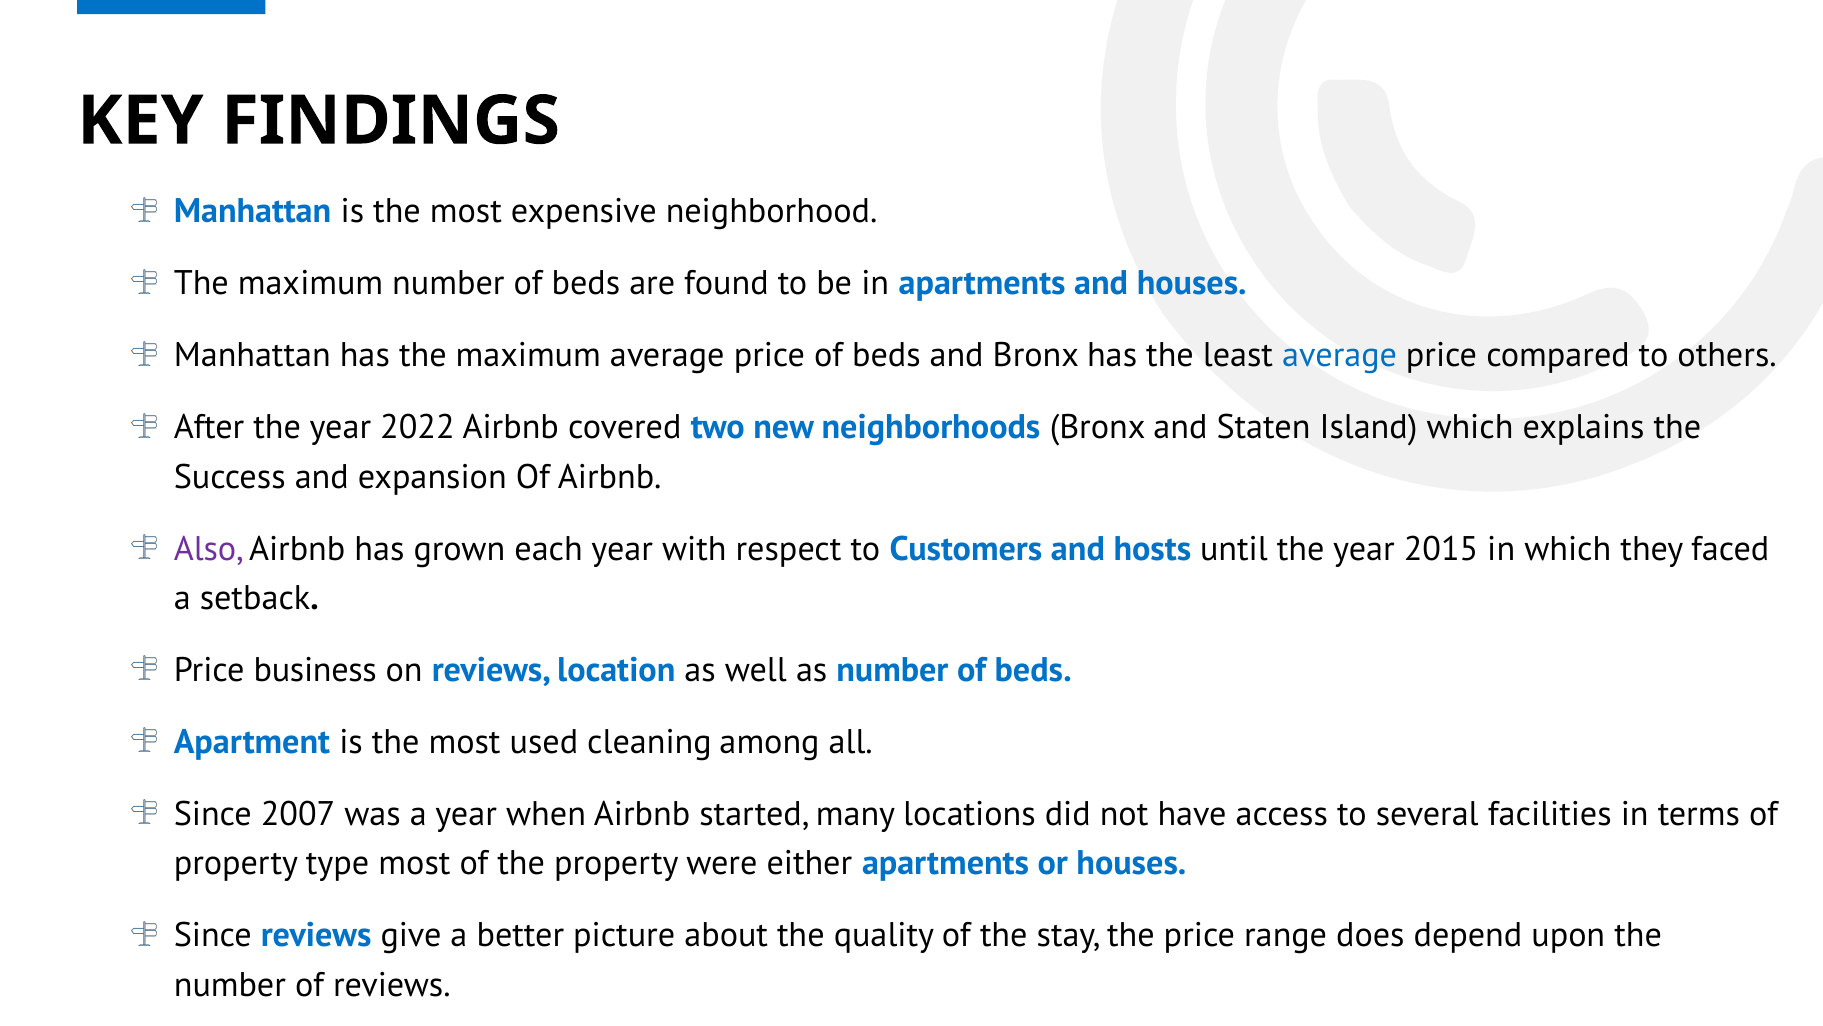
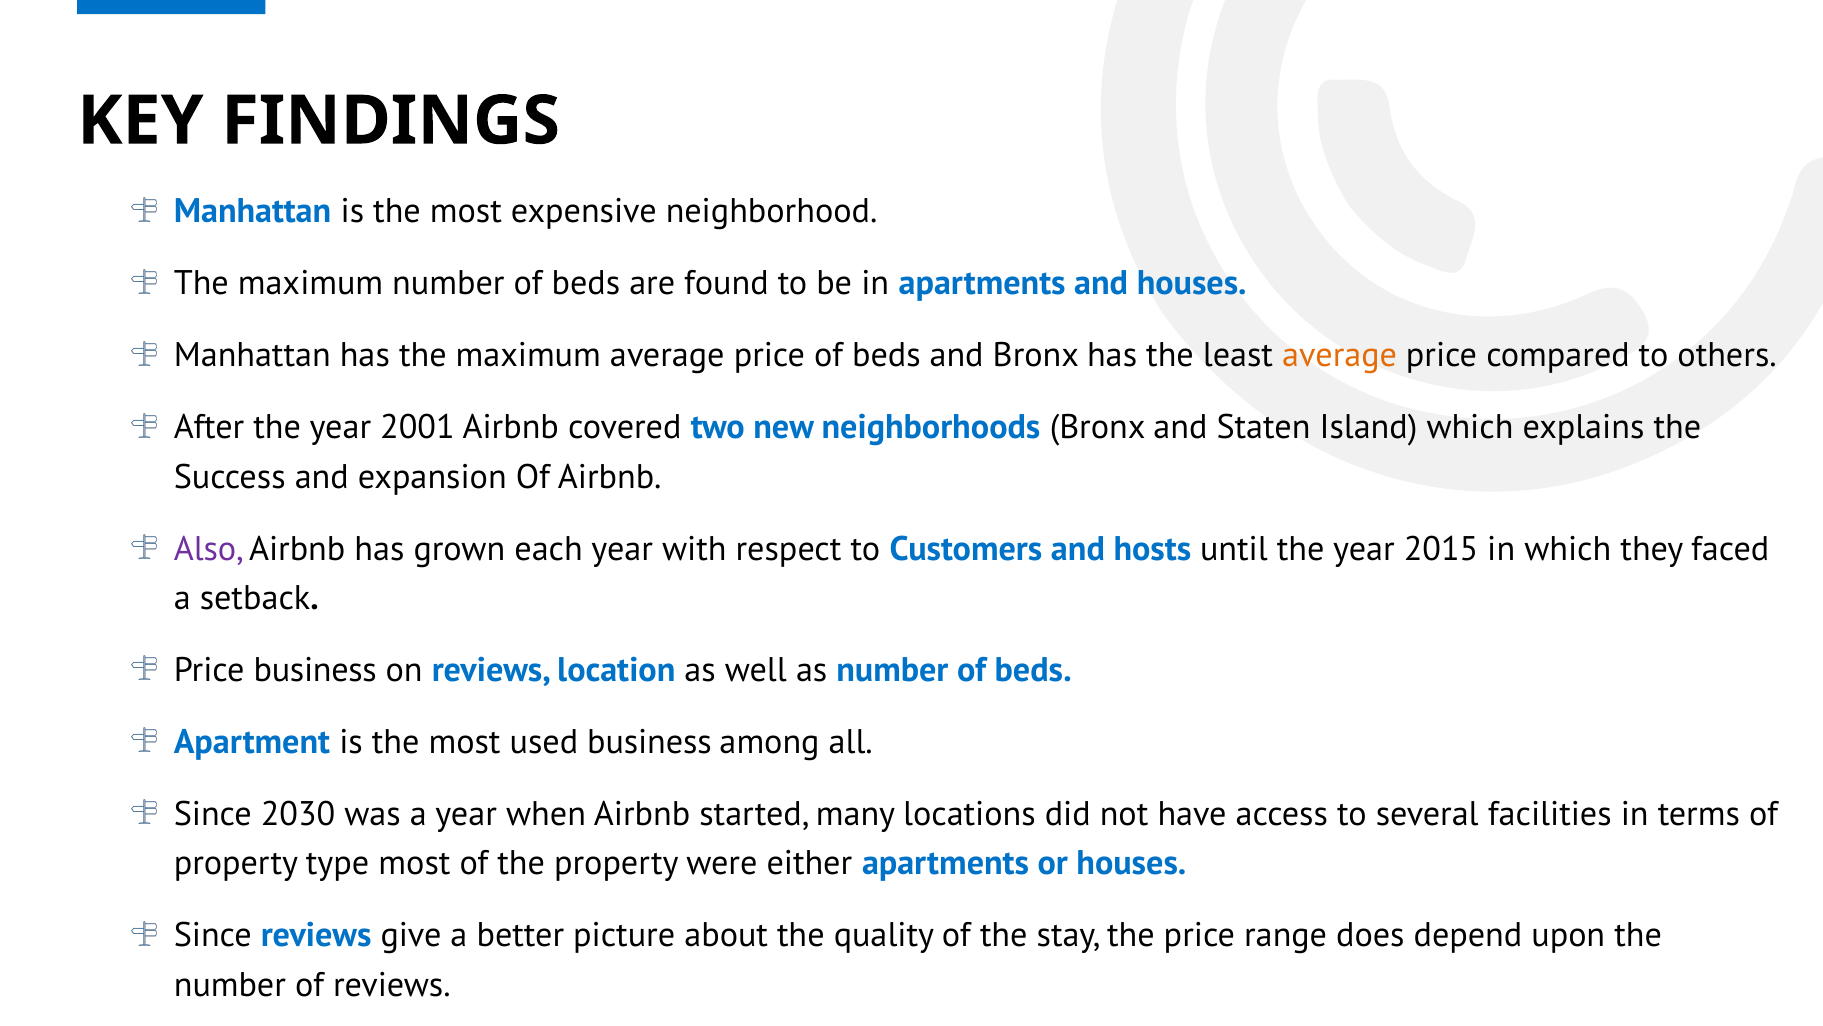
average at (1340, 355) colour: blue -> orange
2022: 2022 -> 2001
used cleaning: cleaning -> business
2007: 2007 -> 2030
